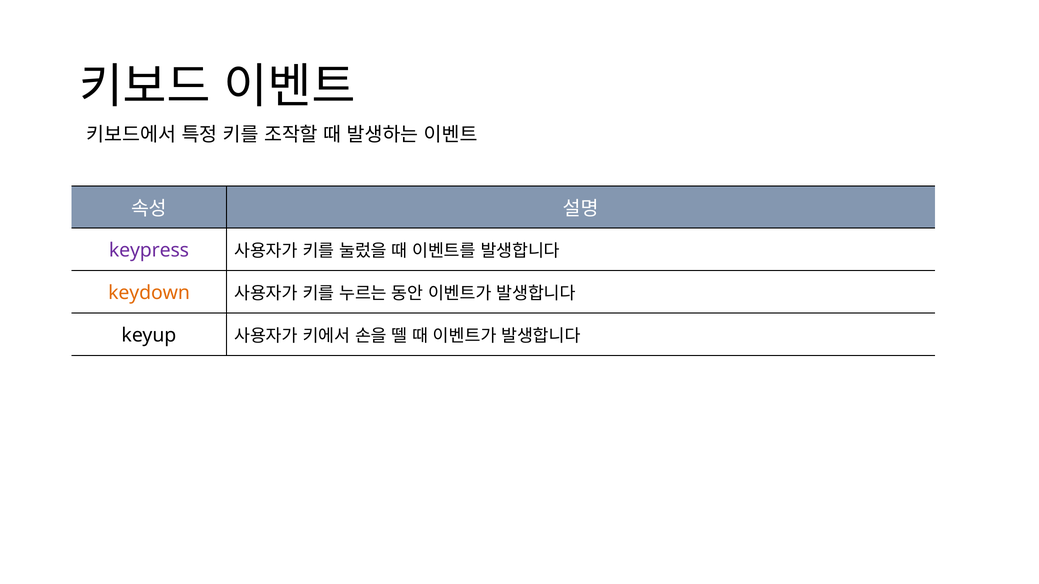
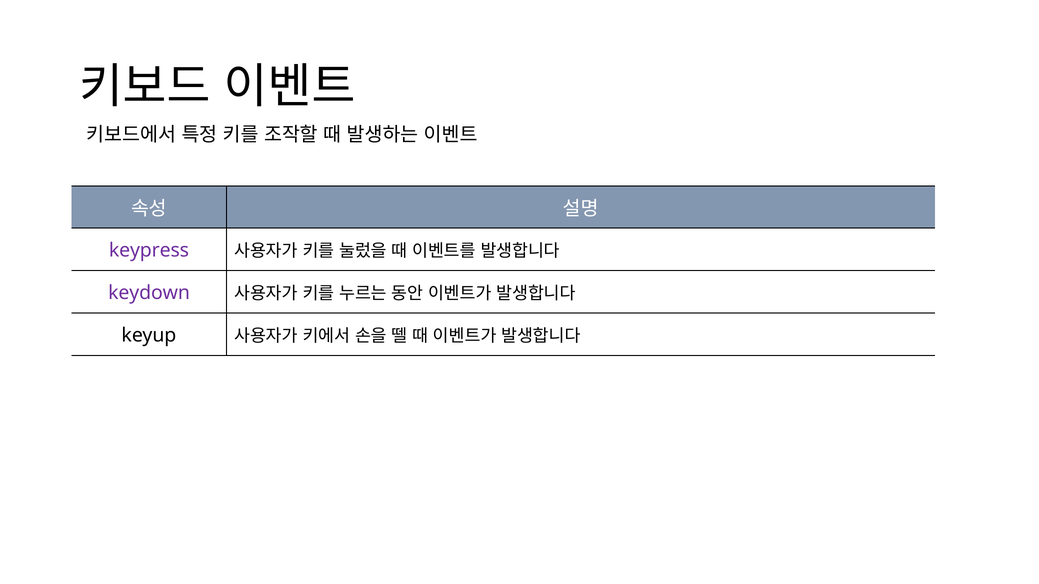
keydown colour: orange -> purple
